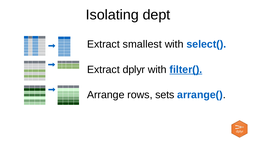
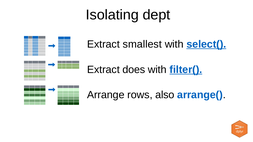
select( underline: none -> present
dplyr: dplyr -> does
sets: sets -> also
